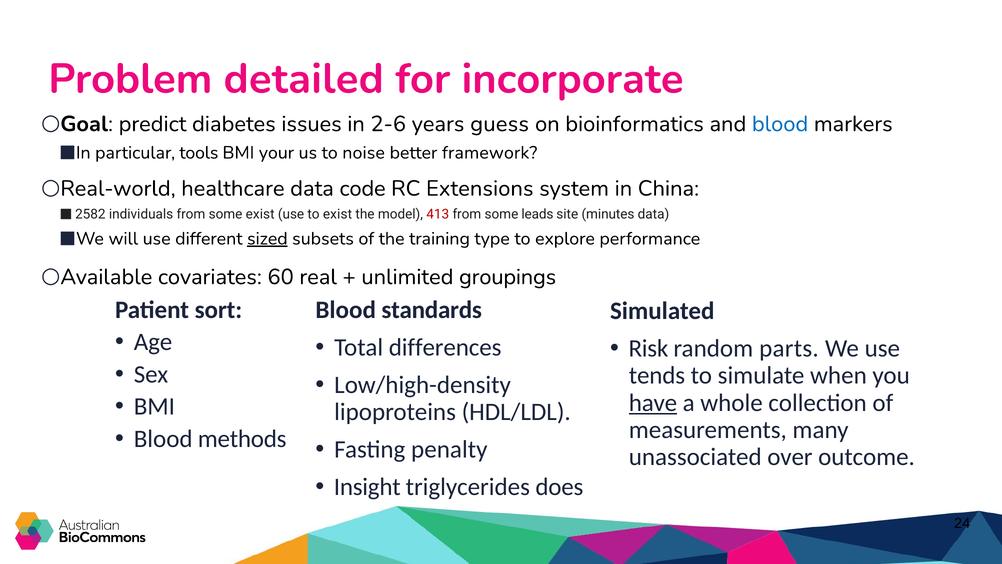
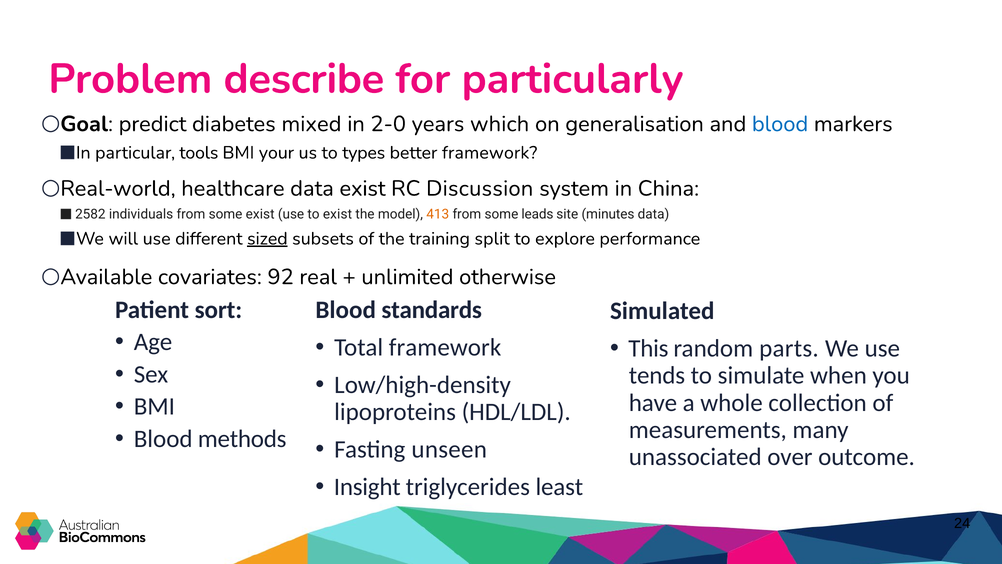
detailed: detailed -> describe
incorporate: incorporate -> particularly
issues: issues -> mixed
2-6: 2-6 -> 2-0
guess: guess -> which
bioinformatics: bioinformatics -> generalisation
noise: noise -> types
data code: code -> exist
Extensions: Extensions -> Discussion
413 colour: red -> orange
type: type -> split
60: 60 -> 92
groupings: groupings -> otherwise
Total differences: differences -> framework
Risk: Risk -> This
have underline: present -> none
penalty: penalty -> unseen
does: does -> least
